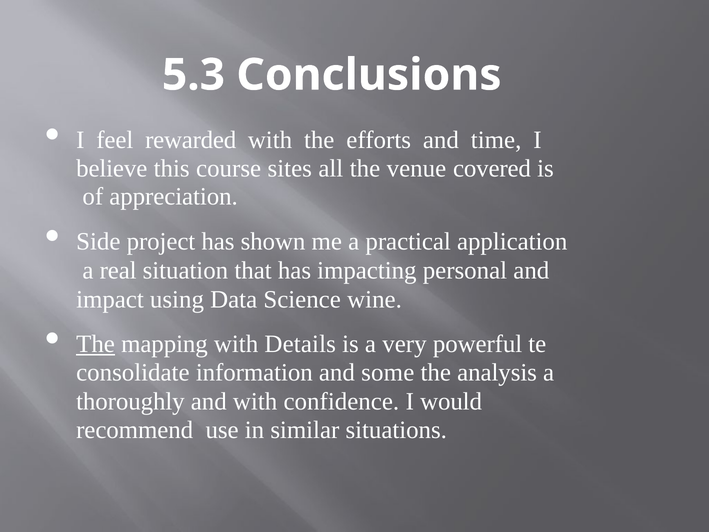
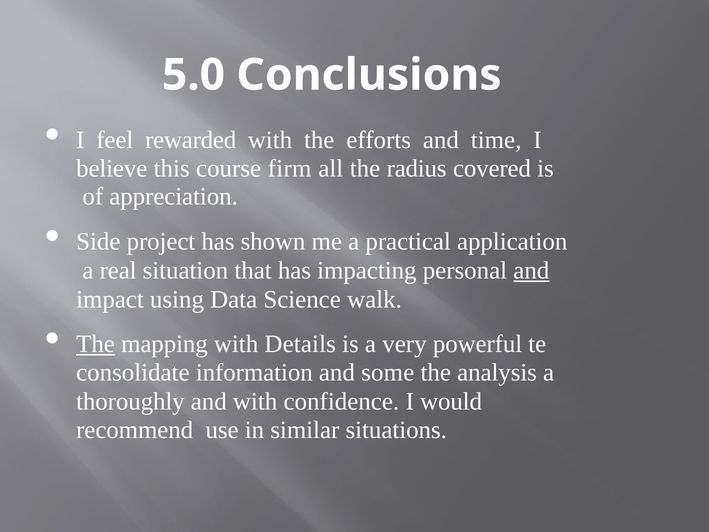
5.3: 5.3 -> 5.0
sites: sites -> firm
venue: venue -> radius
and at (531, 270) underline: none -> present
wine: wine -> walk
